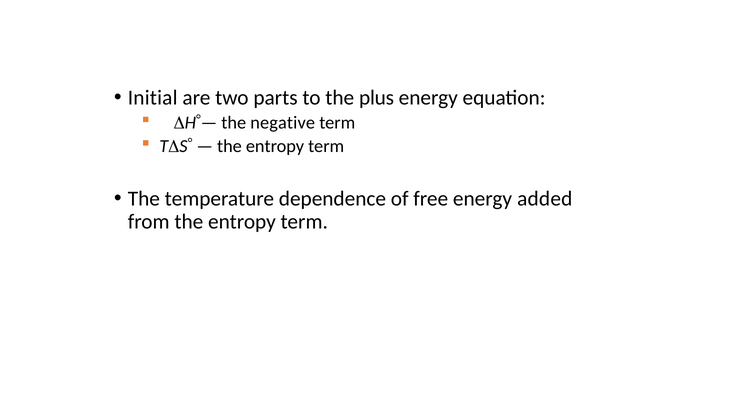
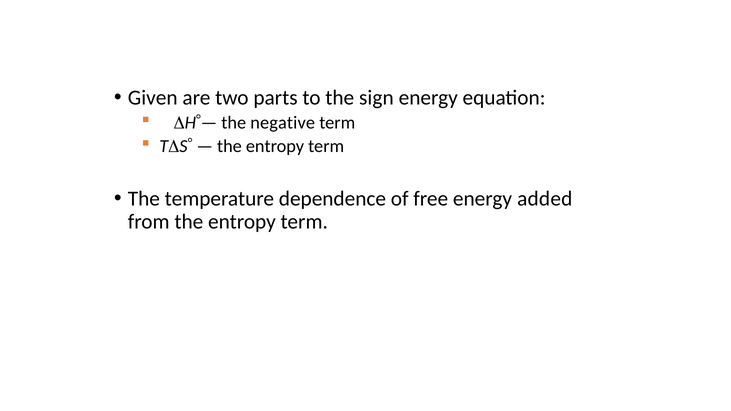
Initial: Initial -> Given
plus: plus -> sign
